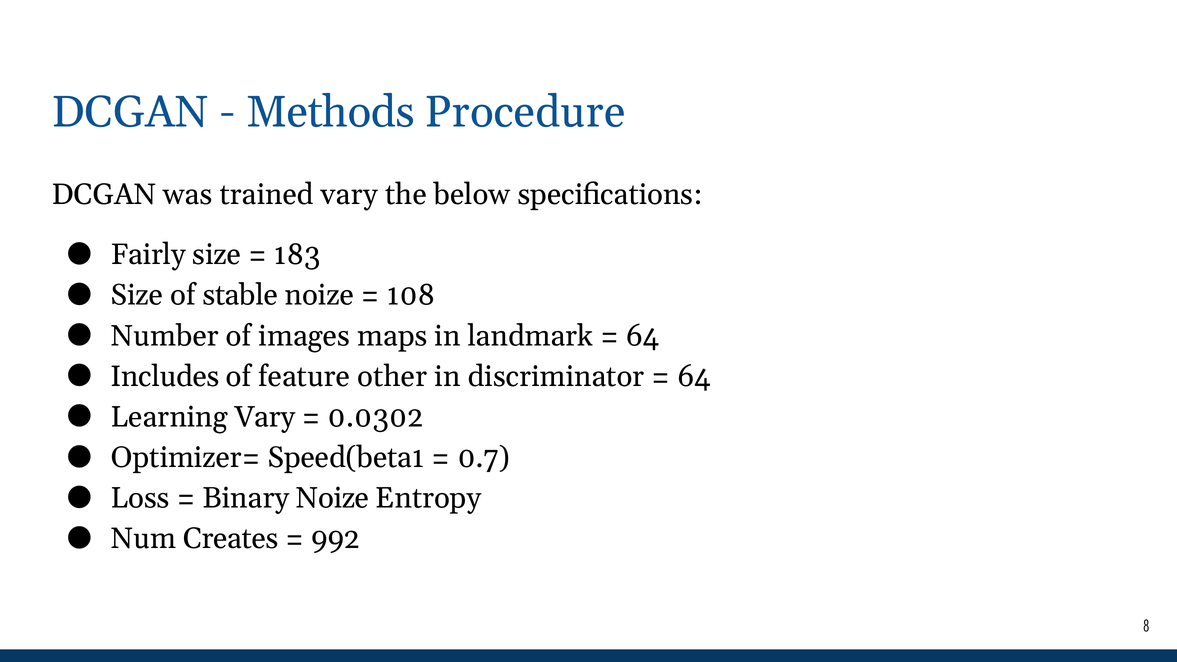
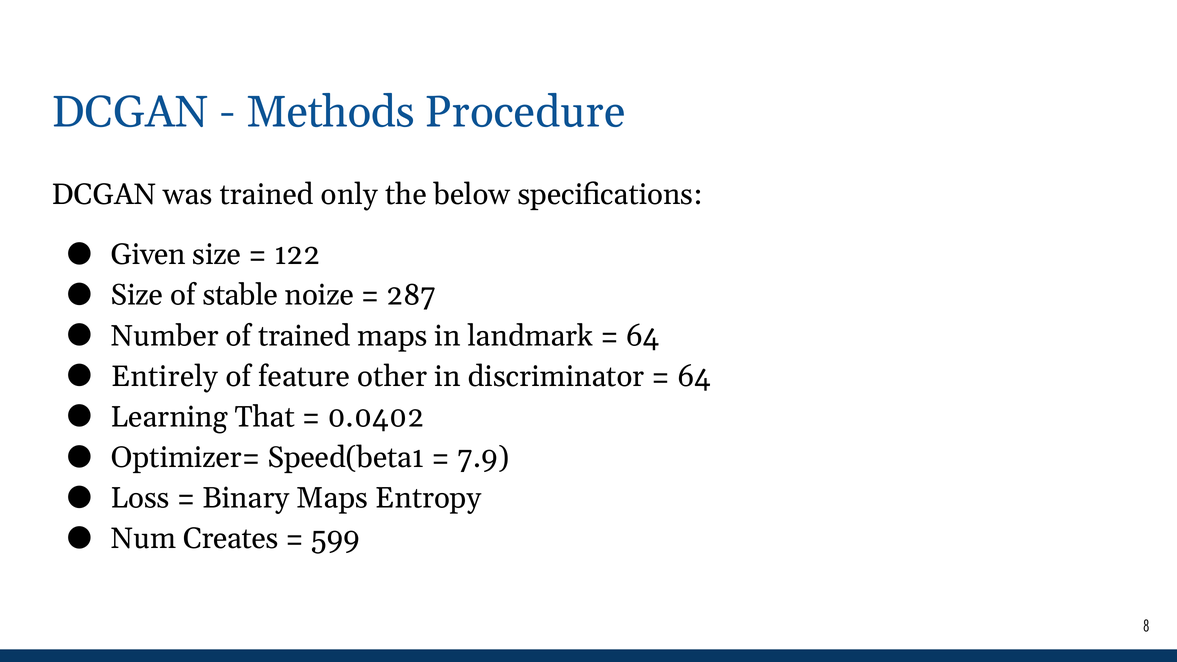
trained vary: vary -> only
Fairly: Fairly -> Given
183: 183 -> 122
108: 108 -> 287
of images: images -> trained
Includes: Includes -> Entirely
Learning Vary: Vary -> That
0.0302: 0.0302 -> 0.0402
0.7: 0.7 -> 7.9
Binary Noize: Noize -> Maps
992: 992 -> 599
